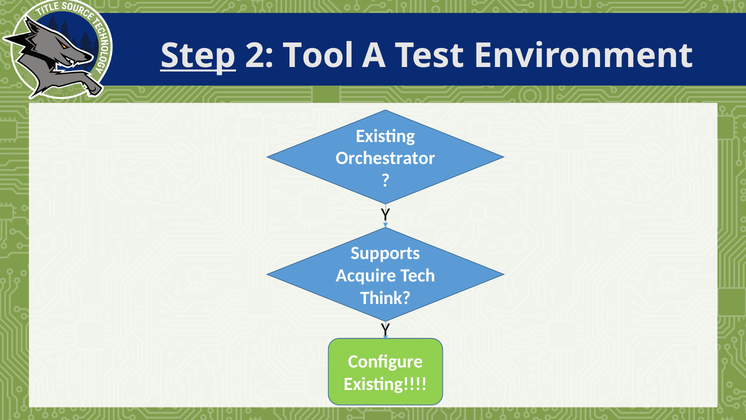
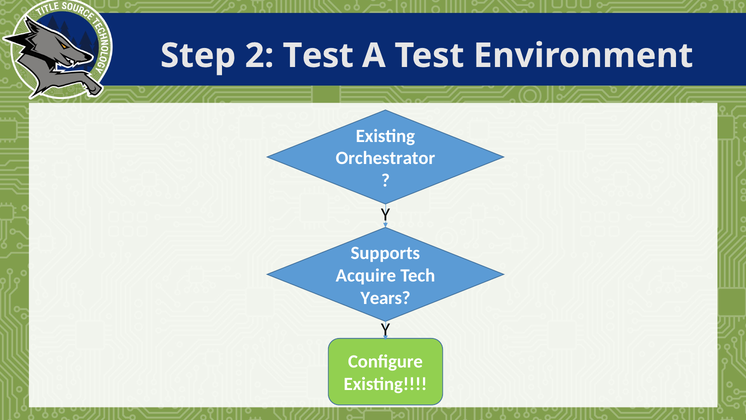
Step underline: present -> none
2 Tool: Tool -> Test
Think: Think -> Years
